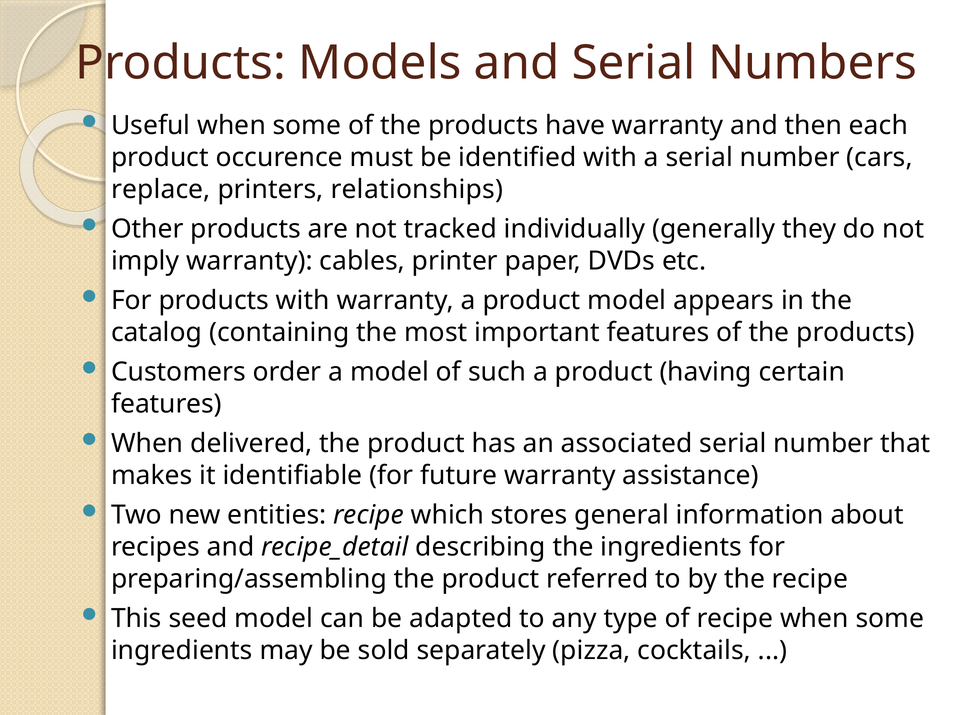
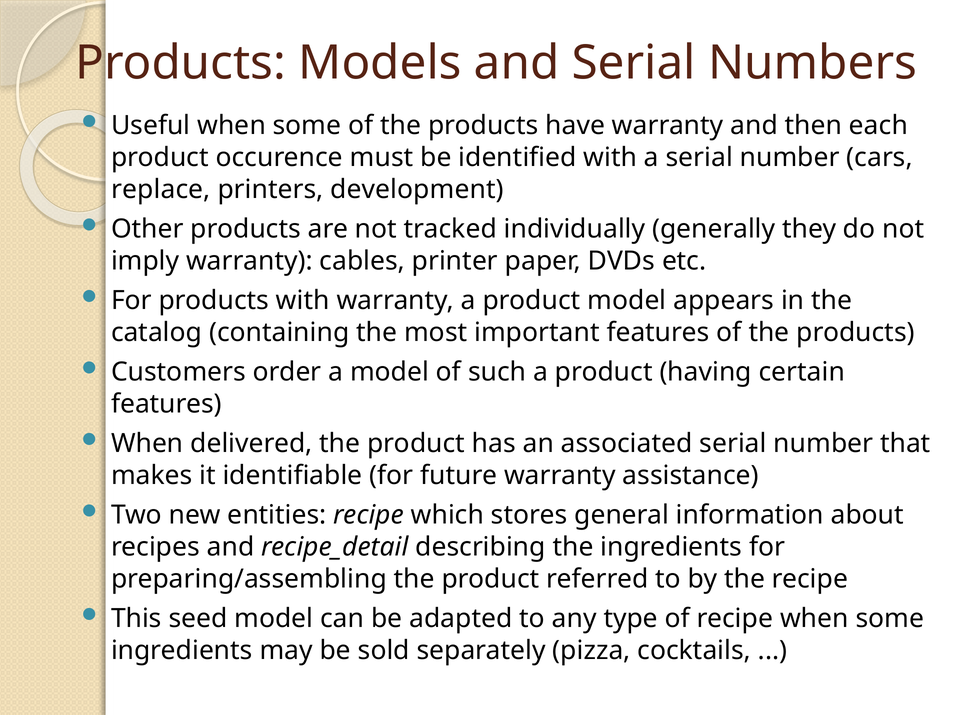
relationships: relationships -> development
